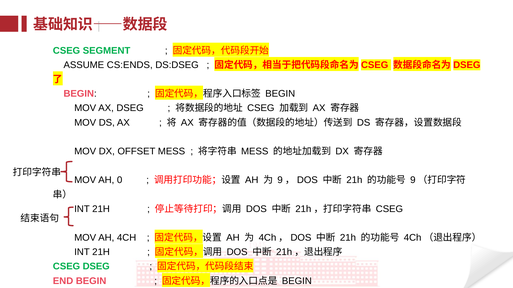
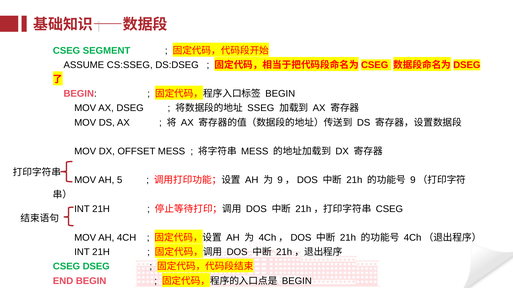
CS:ENDS: CS:ENDS -> CS:SSEG
CSEG at (261, 108): CSEG -> SSEG
0: 0 -> 5
